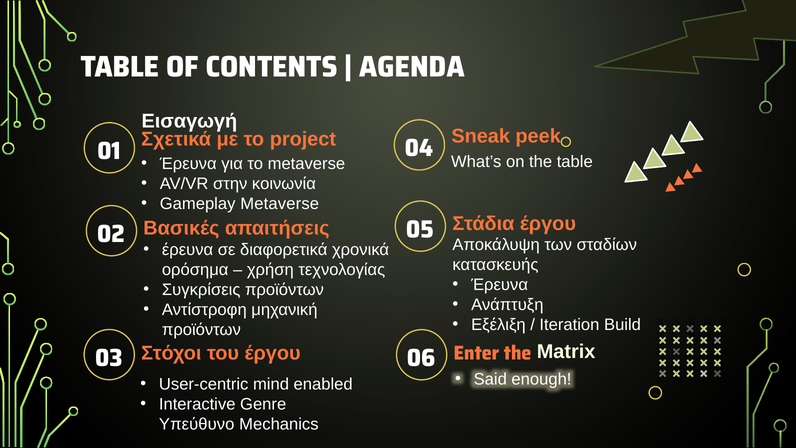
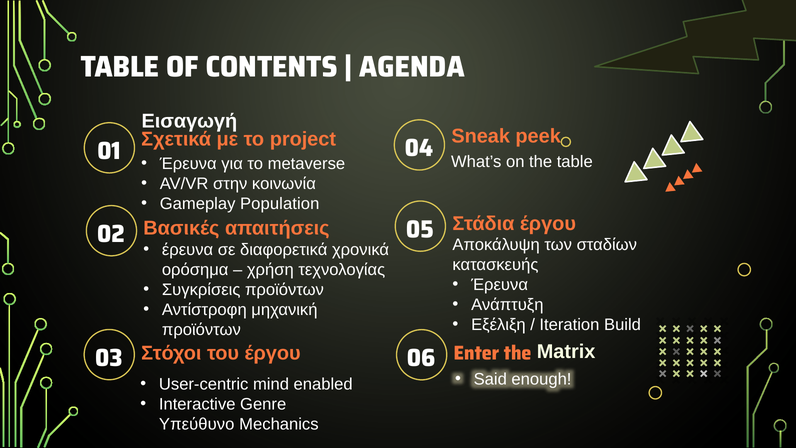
Gameplay Metaverse: Metaverse -> Population
